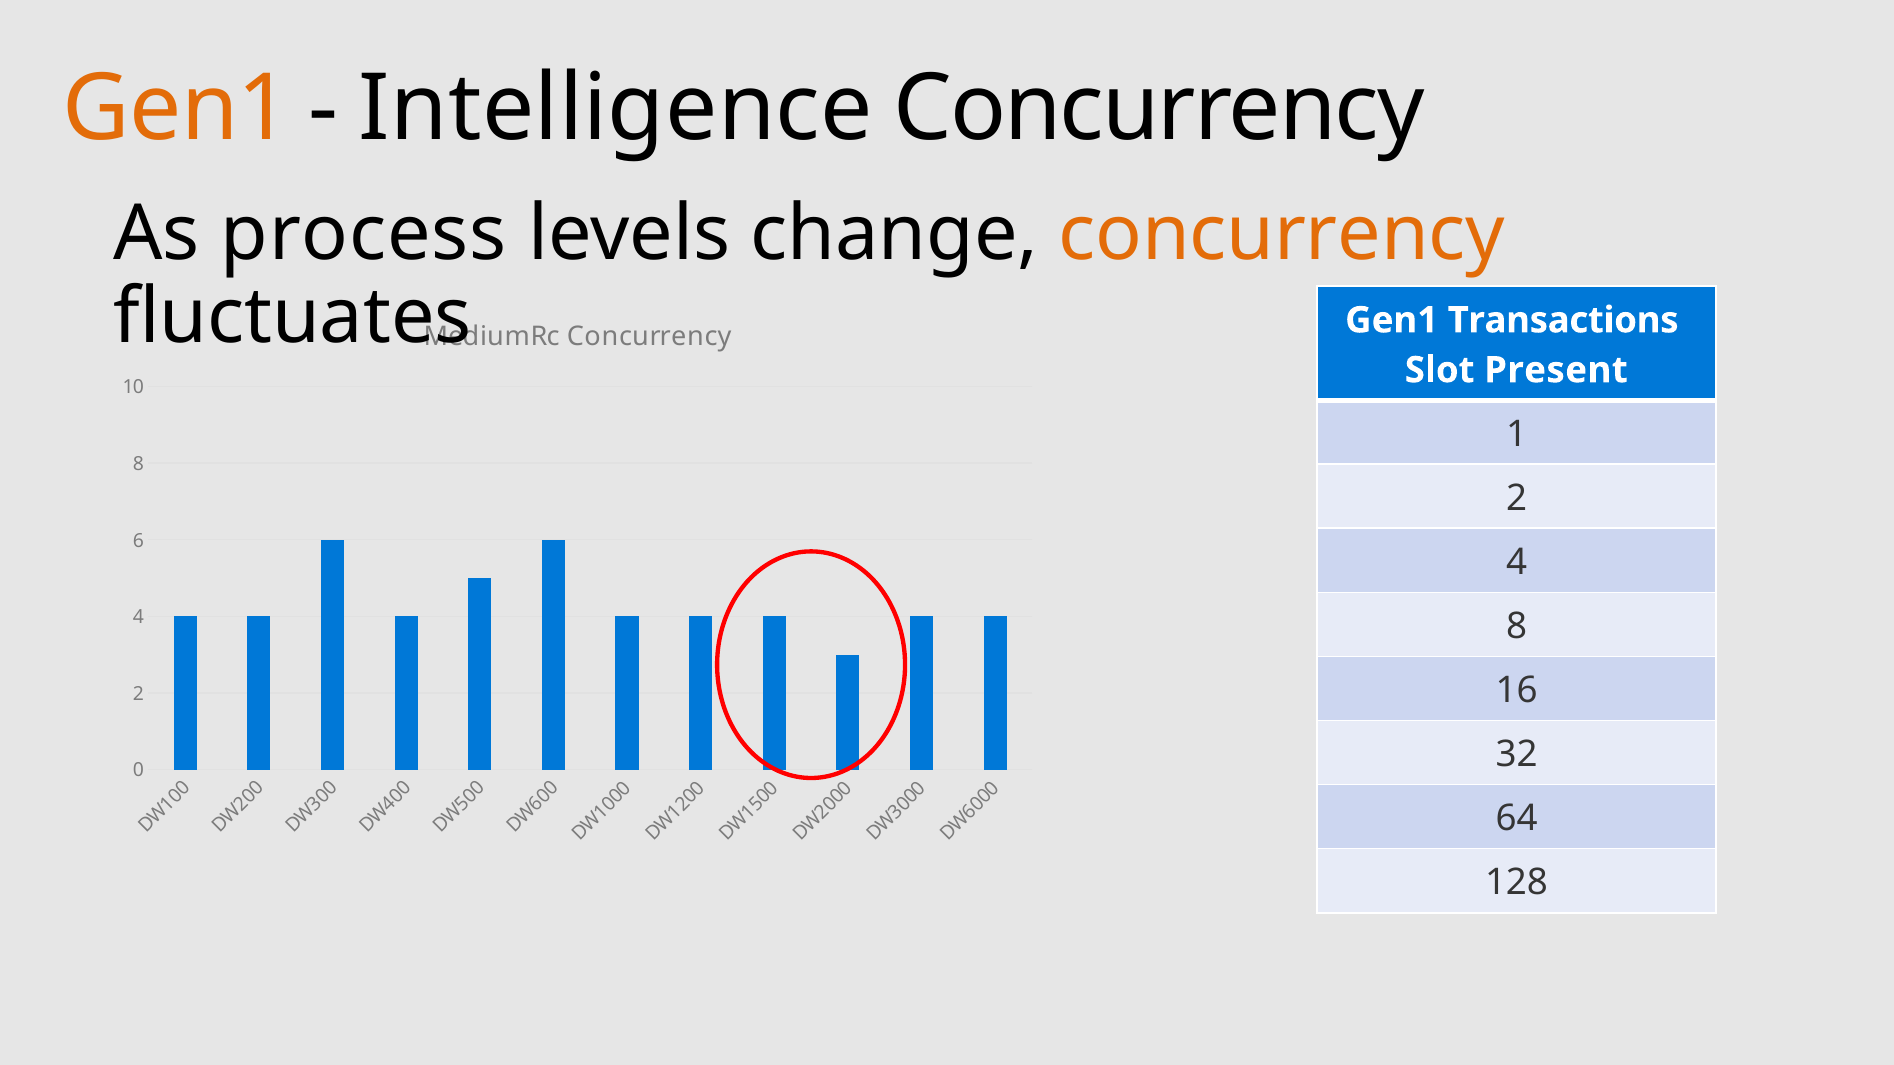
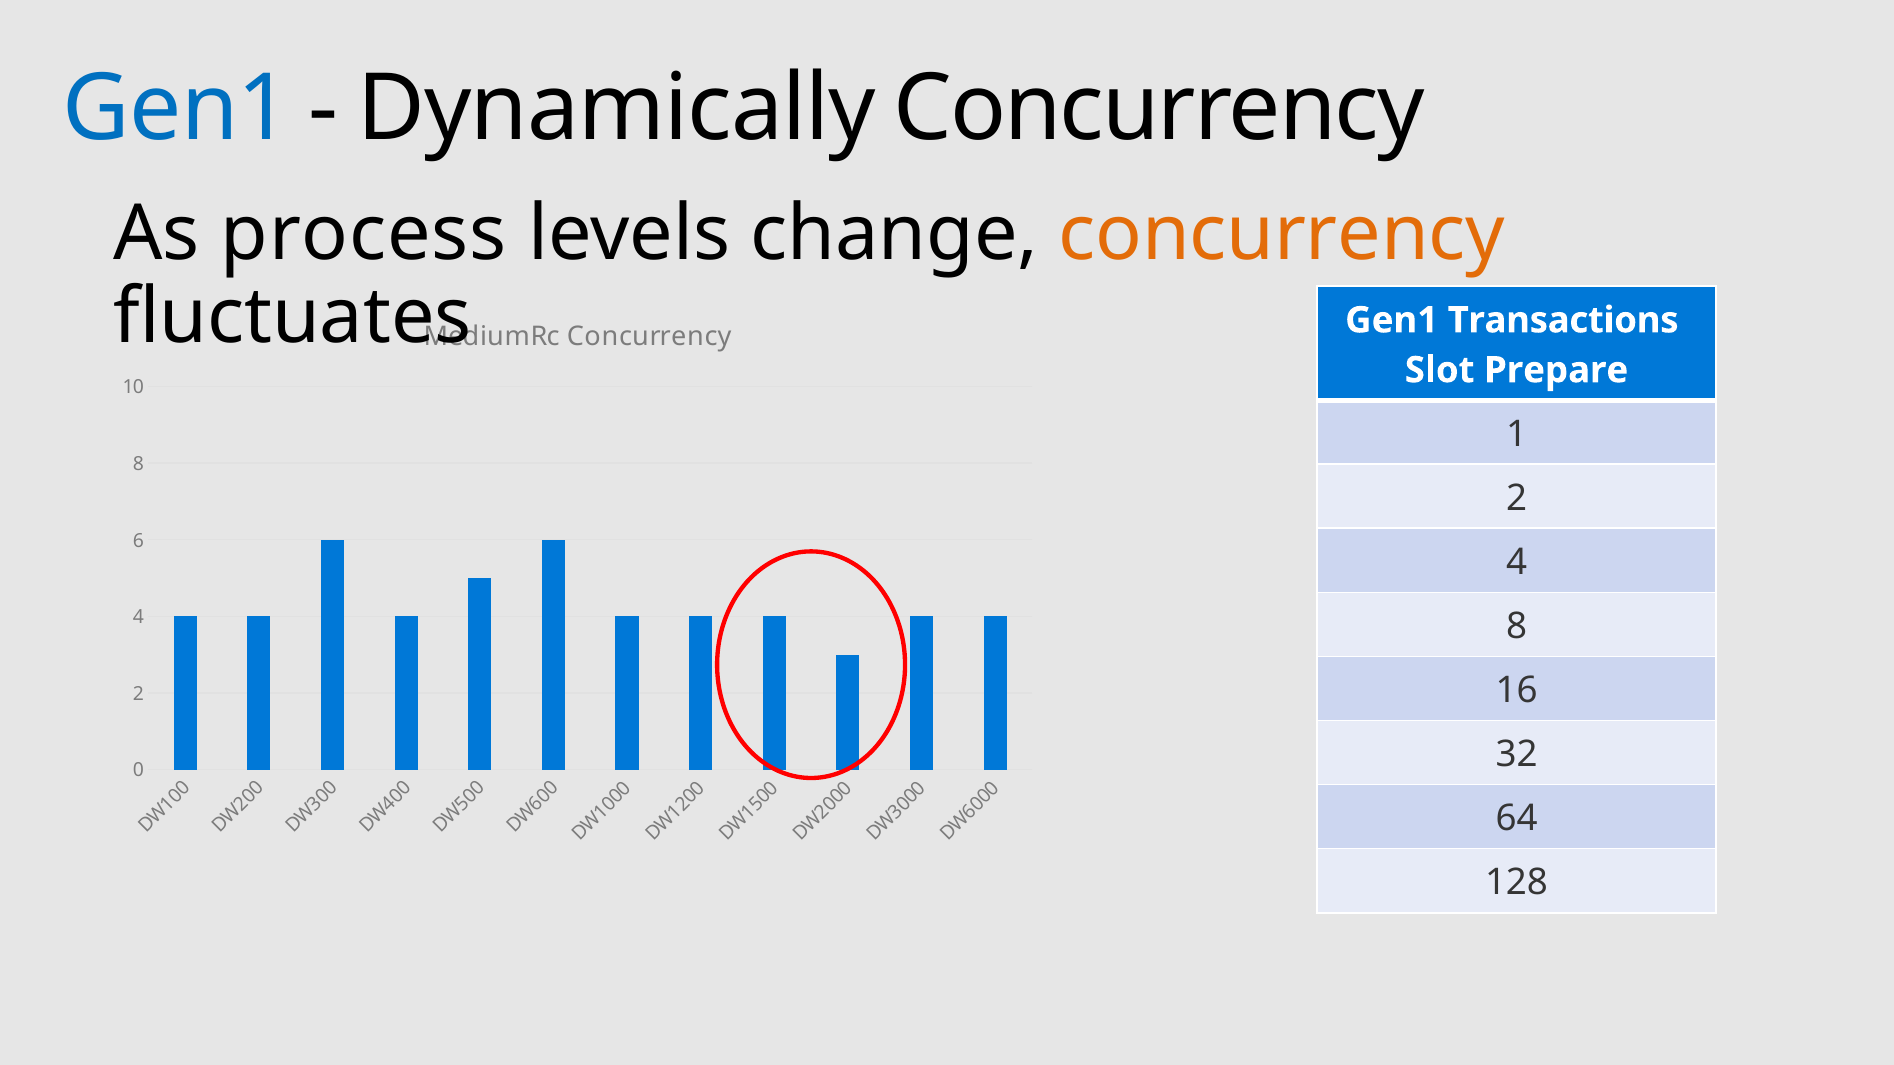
Gen1 at (177, 108) colour: orange -> blue
Intelligence: Intelligence -> Dynamically
Present: Present -> Prepare
